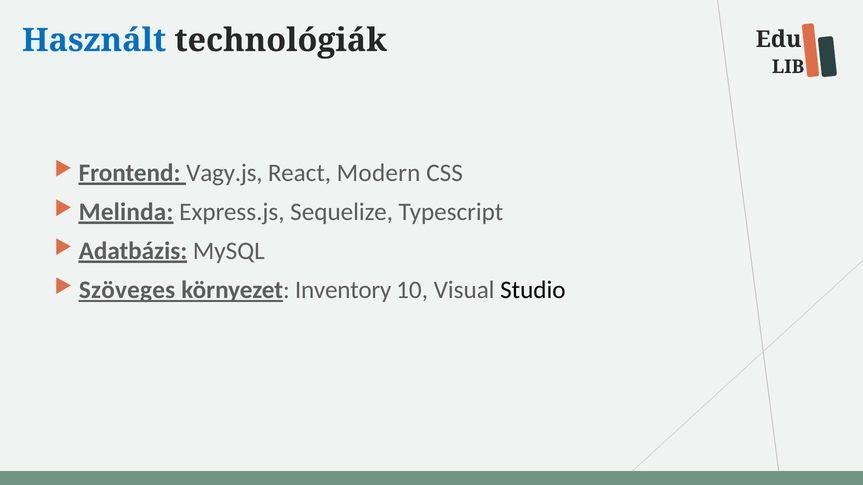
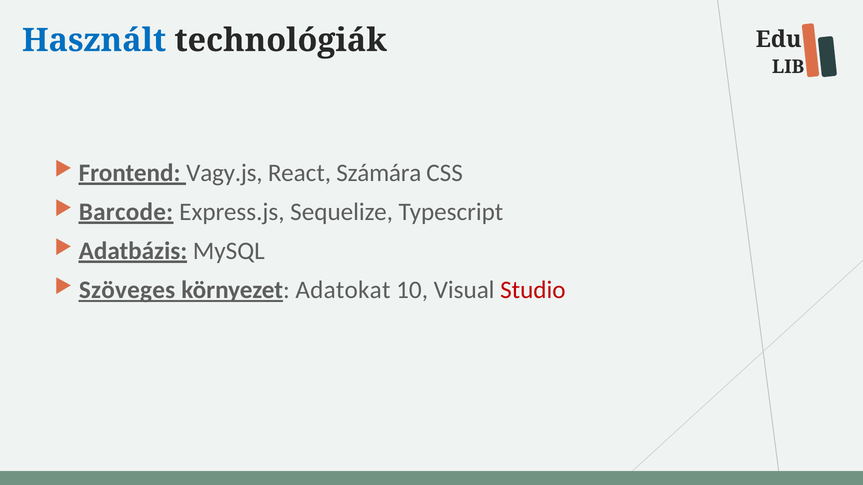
Modern: Modern -> Számára
Melinda: Melinda -> Barcode
Inventory: Inventory -> Adatokat
Studio colour: black -> red
